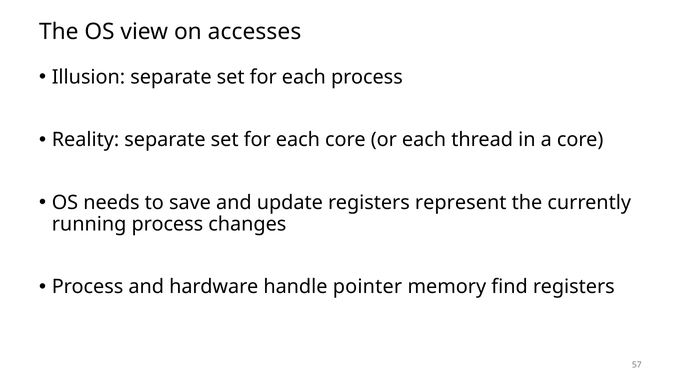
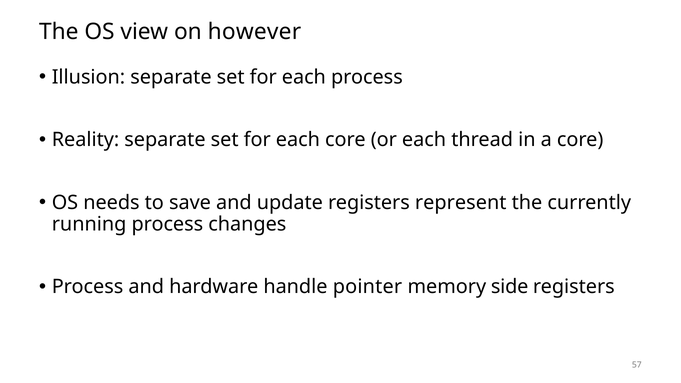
accesses: accesses -> however
find: find -> side
